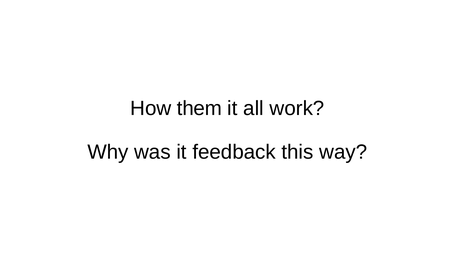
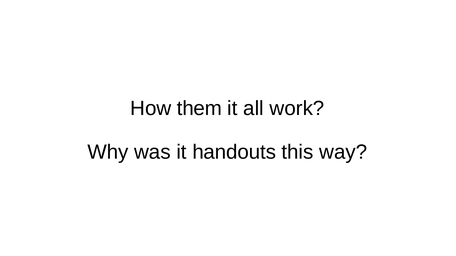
feedback: feedback -> handouts
